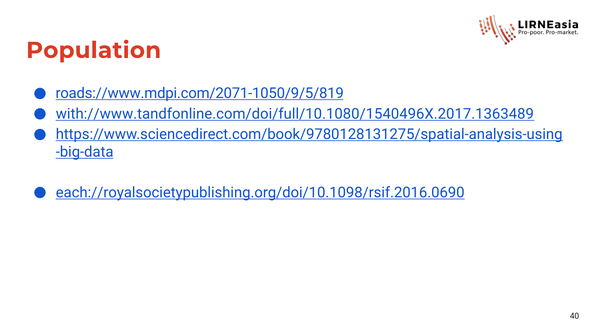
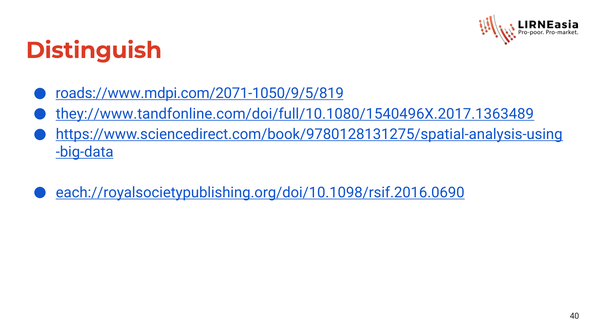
Population: Population -> Distinguish
with://www.tandfonline.com/doi/full/10.1080/1540496X.2017.1363489: with://www.tandfonline.com/doi/full/10.1080/1540496X.2017.1363489 -> they://www.tandfonline.com/doi/full/10.1080/1540496X.2017.1363489
